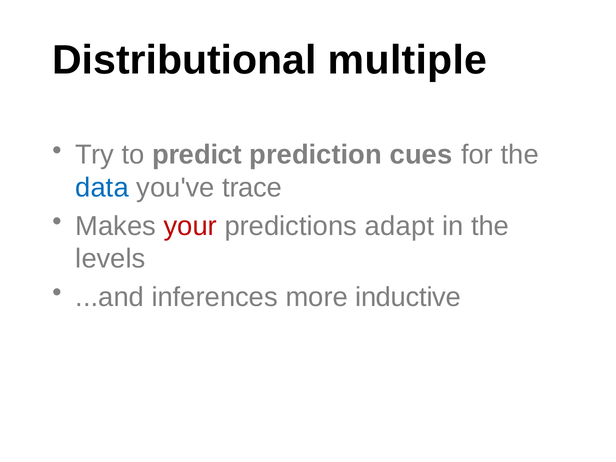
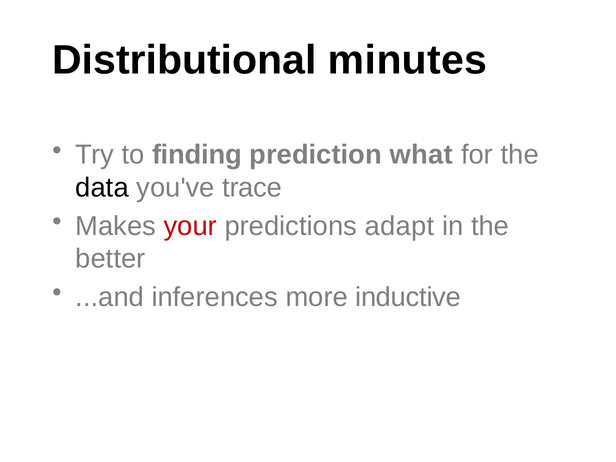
multiple: multiple -> minutes
predict: predict -> finding
cues: cues -> what
data colour: blue -> black
levels: levels -> better
